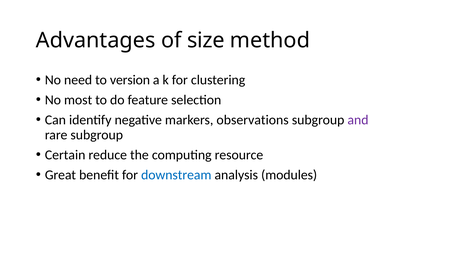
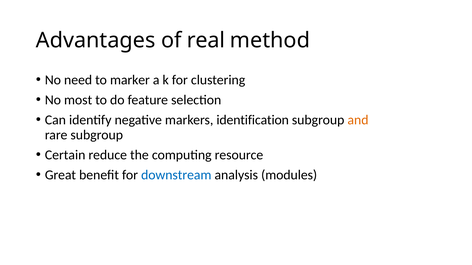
size: size -> real
version: version -> marker
observations: observations -> identification
and colour: purple -> orange
